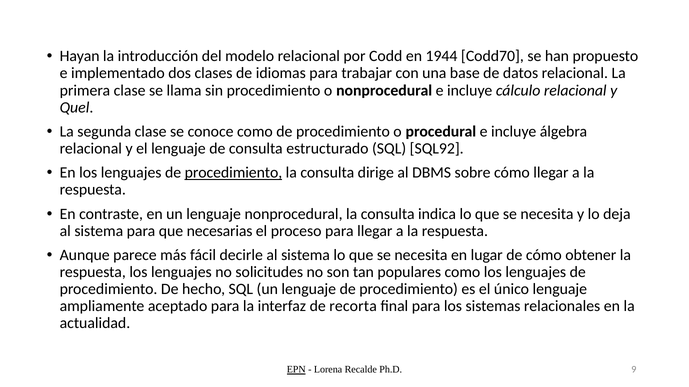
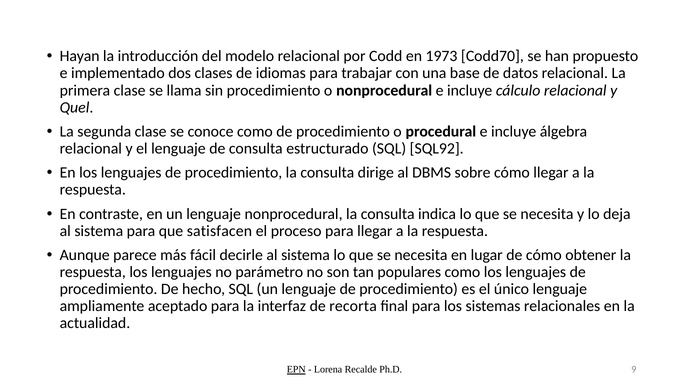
1944: 1944 -> 1973
procedimiento at (233, 173) underline: present -> none
necesarias: necesarias -> satisfacen
solicitudes: solicitudes -> parámetro
